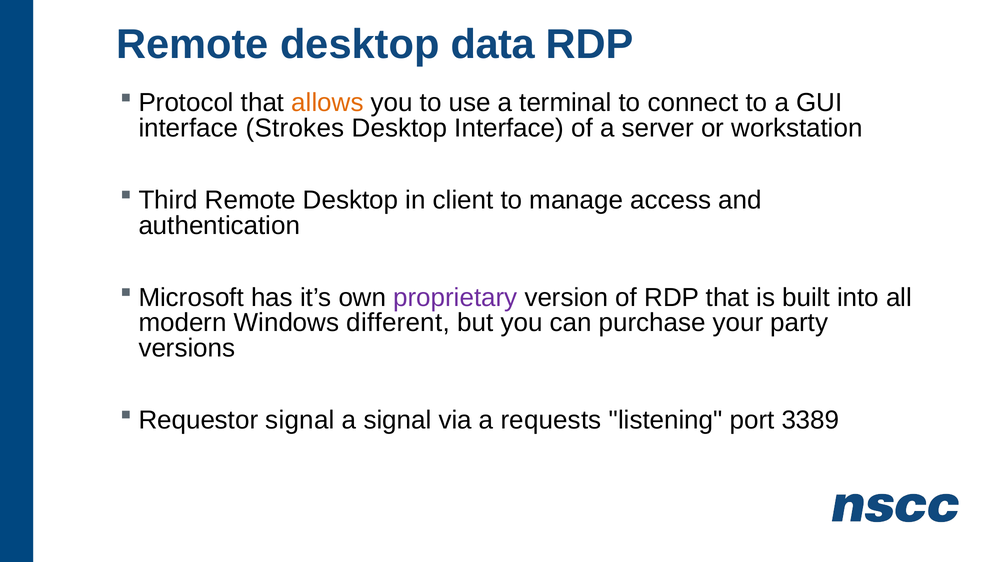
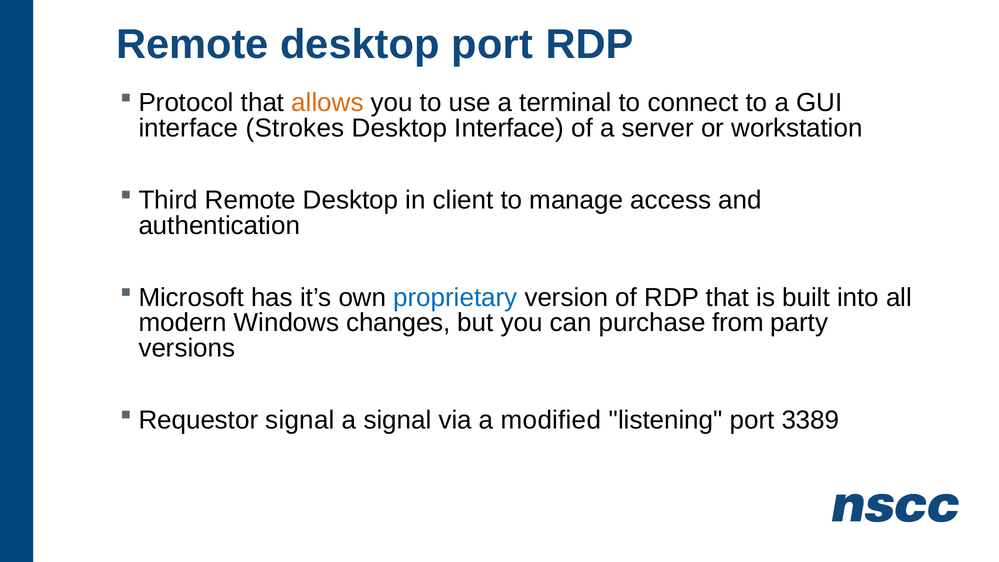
desktop data: data -> port
proprietary colour: purple -> blue
different: different -> changes
your: your -> from
requests: requests -> modified
